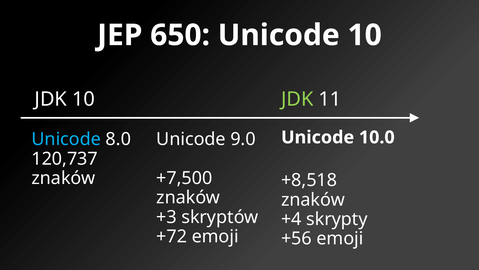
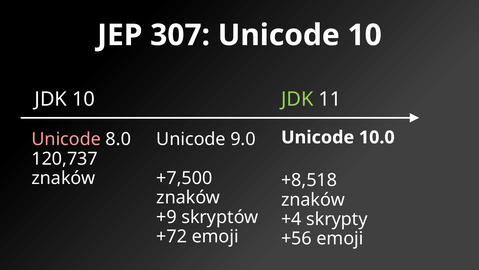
650: 650 -> 307
Unicode at (66, 139) colour: light blue -> pink
+3: +3 -> +9
